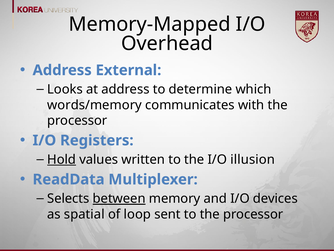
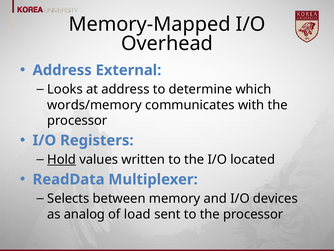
illusion: illusion -> located
between underline: present -> none
spatial: spatial -> analog
loop: loop -> load
